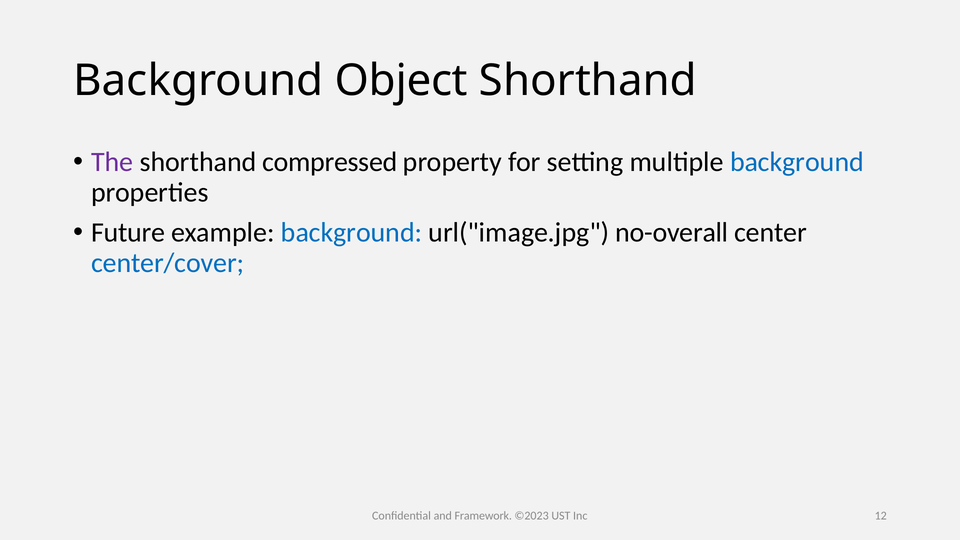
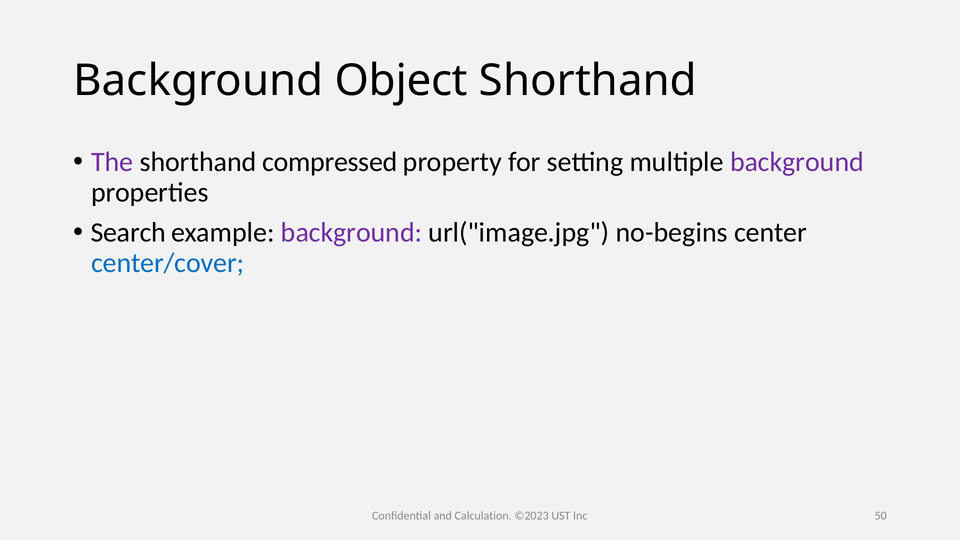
background at (797, 162) colour: blue -> purple
Future: Future -> Search
background at (352, 233) colour: blue -> purple
no-overall: no-overall -> no-begins
Framework: Framework -> Calculation
12: 12 -> 50
